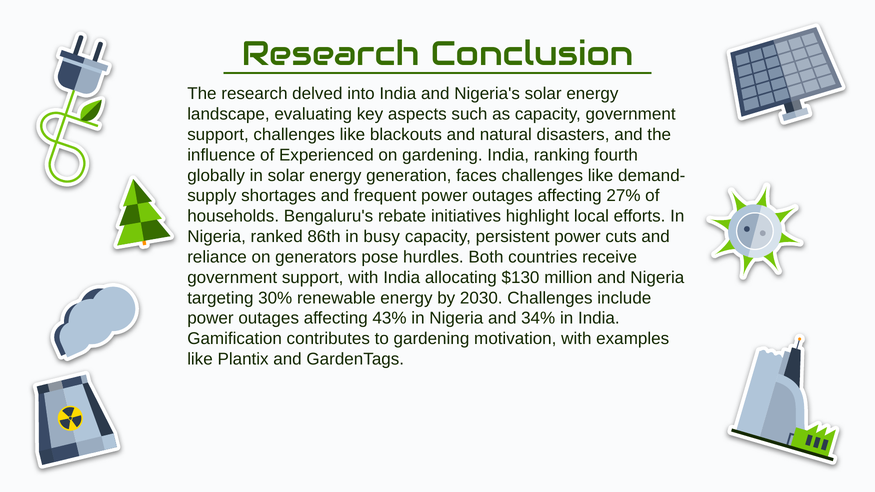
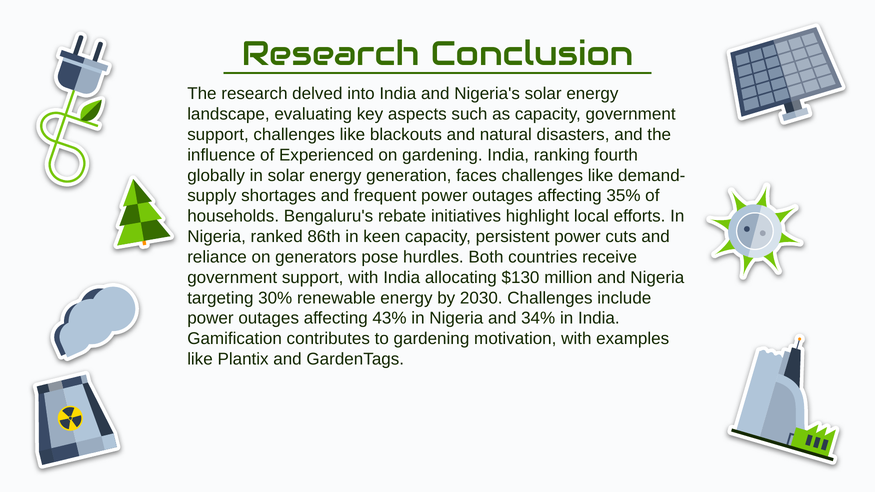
27%: 27% -> 35%
busy: busy -> keen
